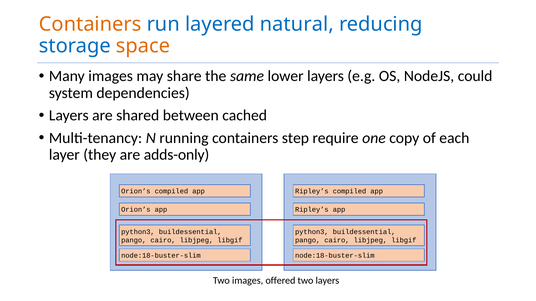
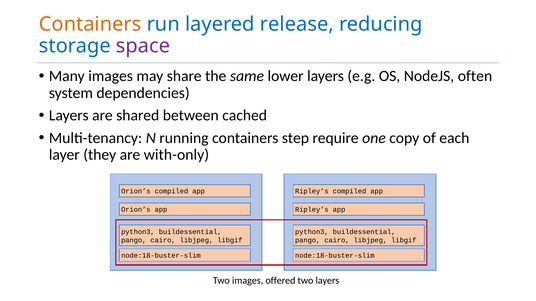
natural: natural -> release
space colour: orange -> purple
could: could -> often
adds-only: adds-only -> with-only
